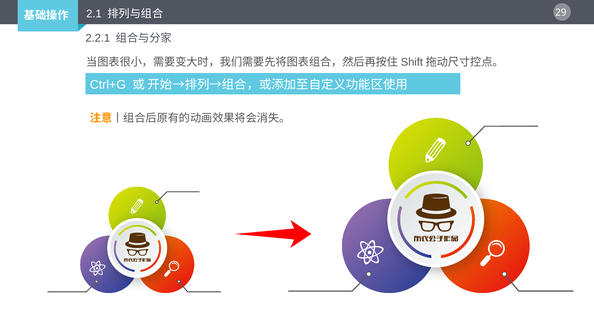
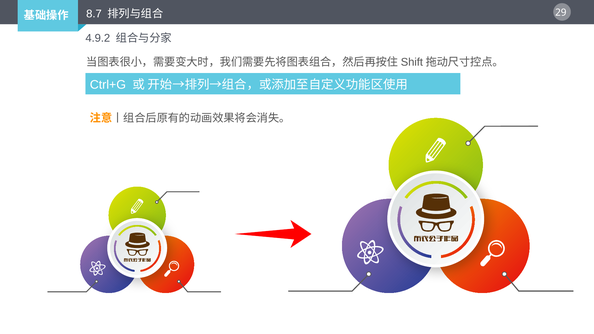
2.1: 2.1 -> 8.7
2.2.1: 2.2.1 -> 4.9.2
